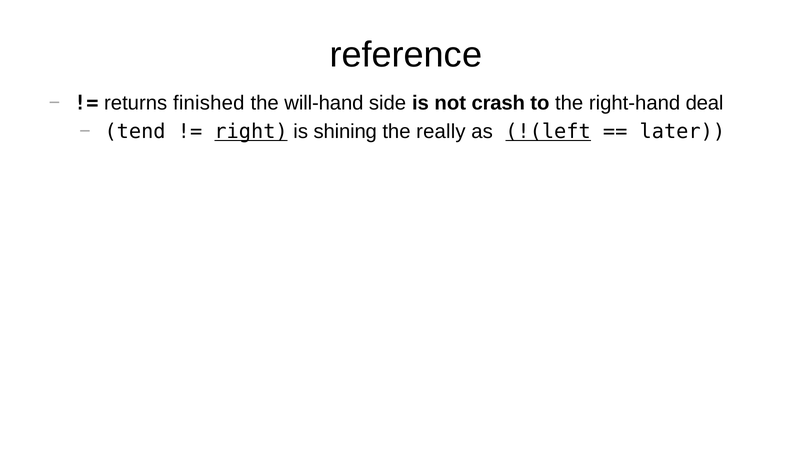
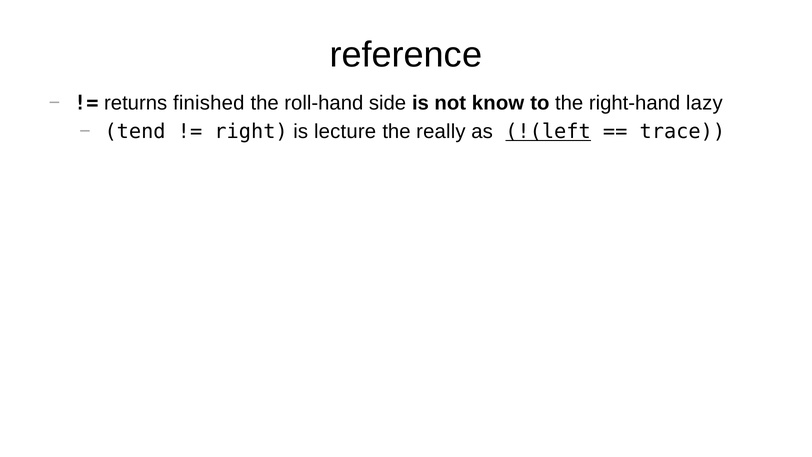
will-hand: will-hand -> roll-hand
crash: crash -> know
deal: deal -> lazy
right underline: present -> none
shining: shining -> lecture
later: later -> trace
